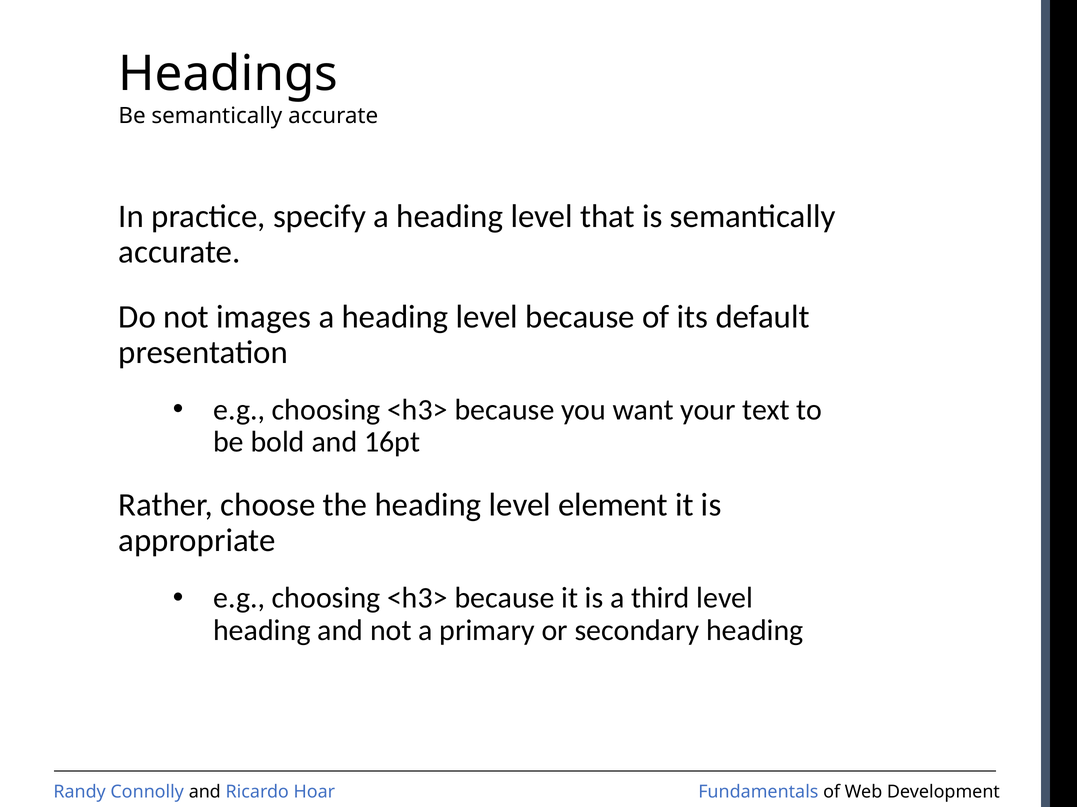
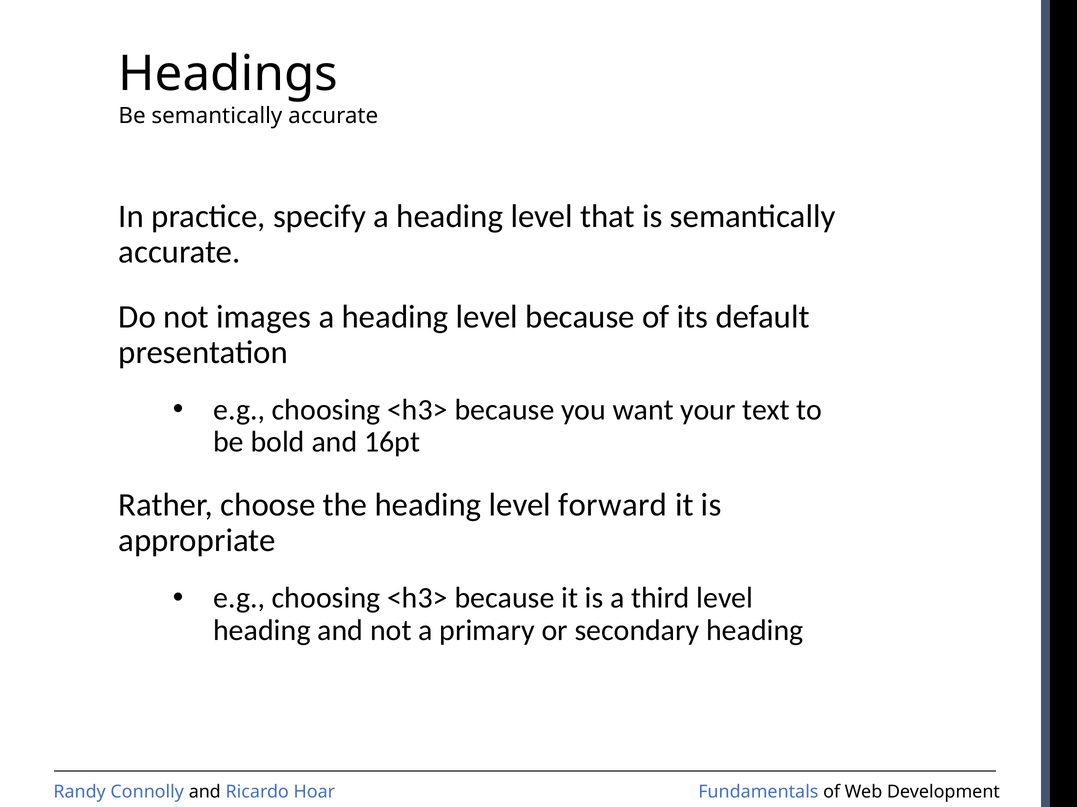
element: element -> forward
